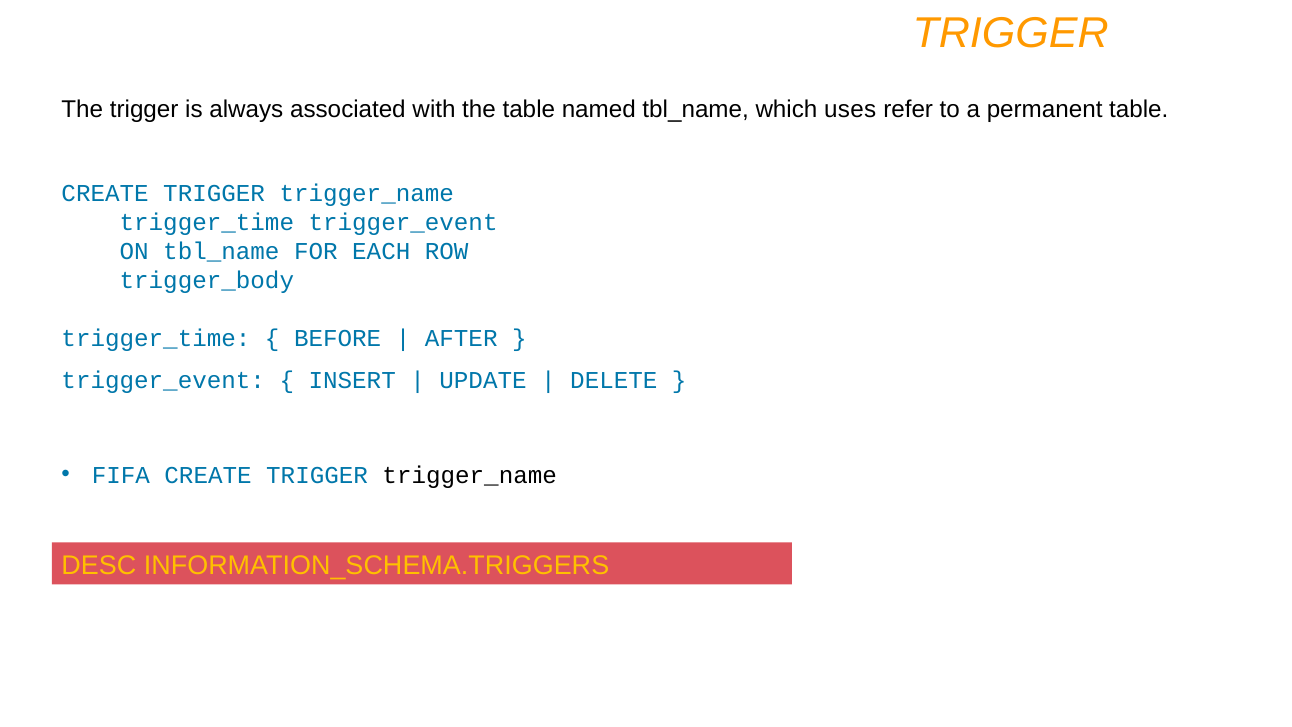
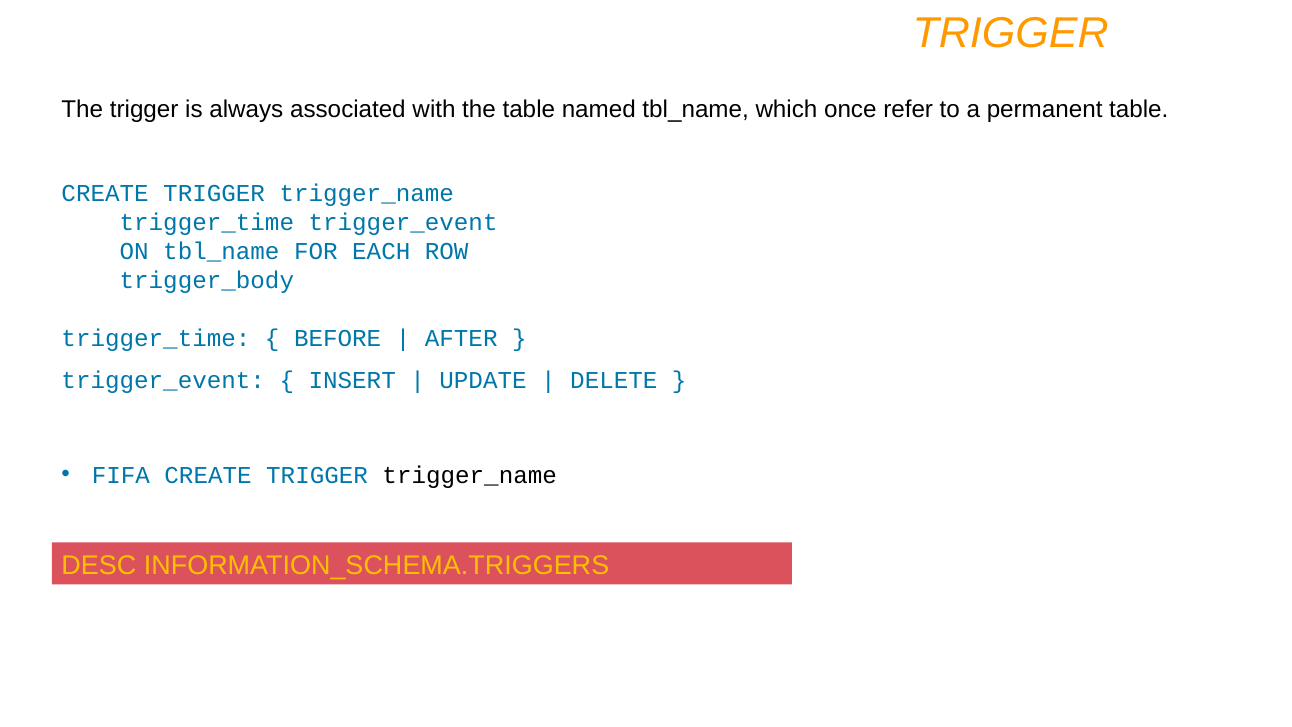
uses: uses -> once
